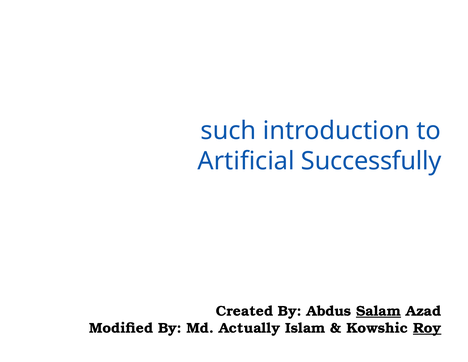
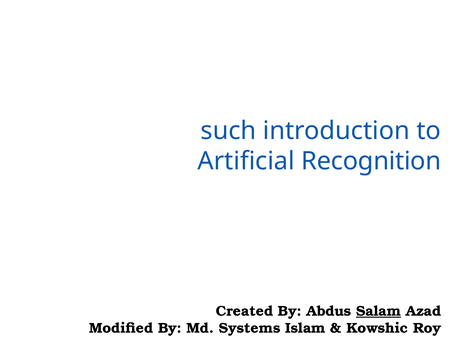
Successfully: Successfully -> Recognition
Actually: Actually -> Systems
Roy underline: present -> none
